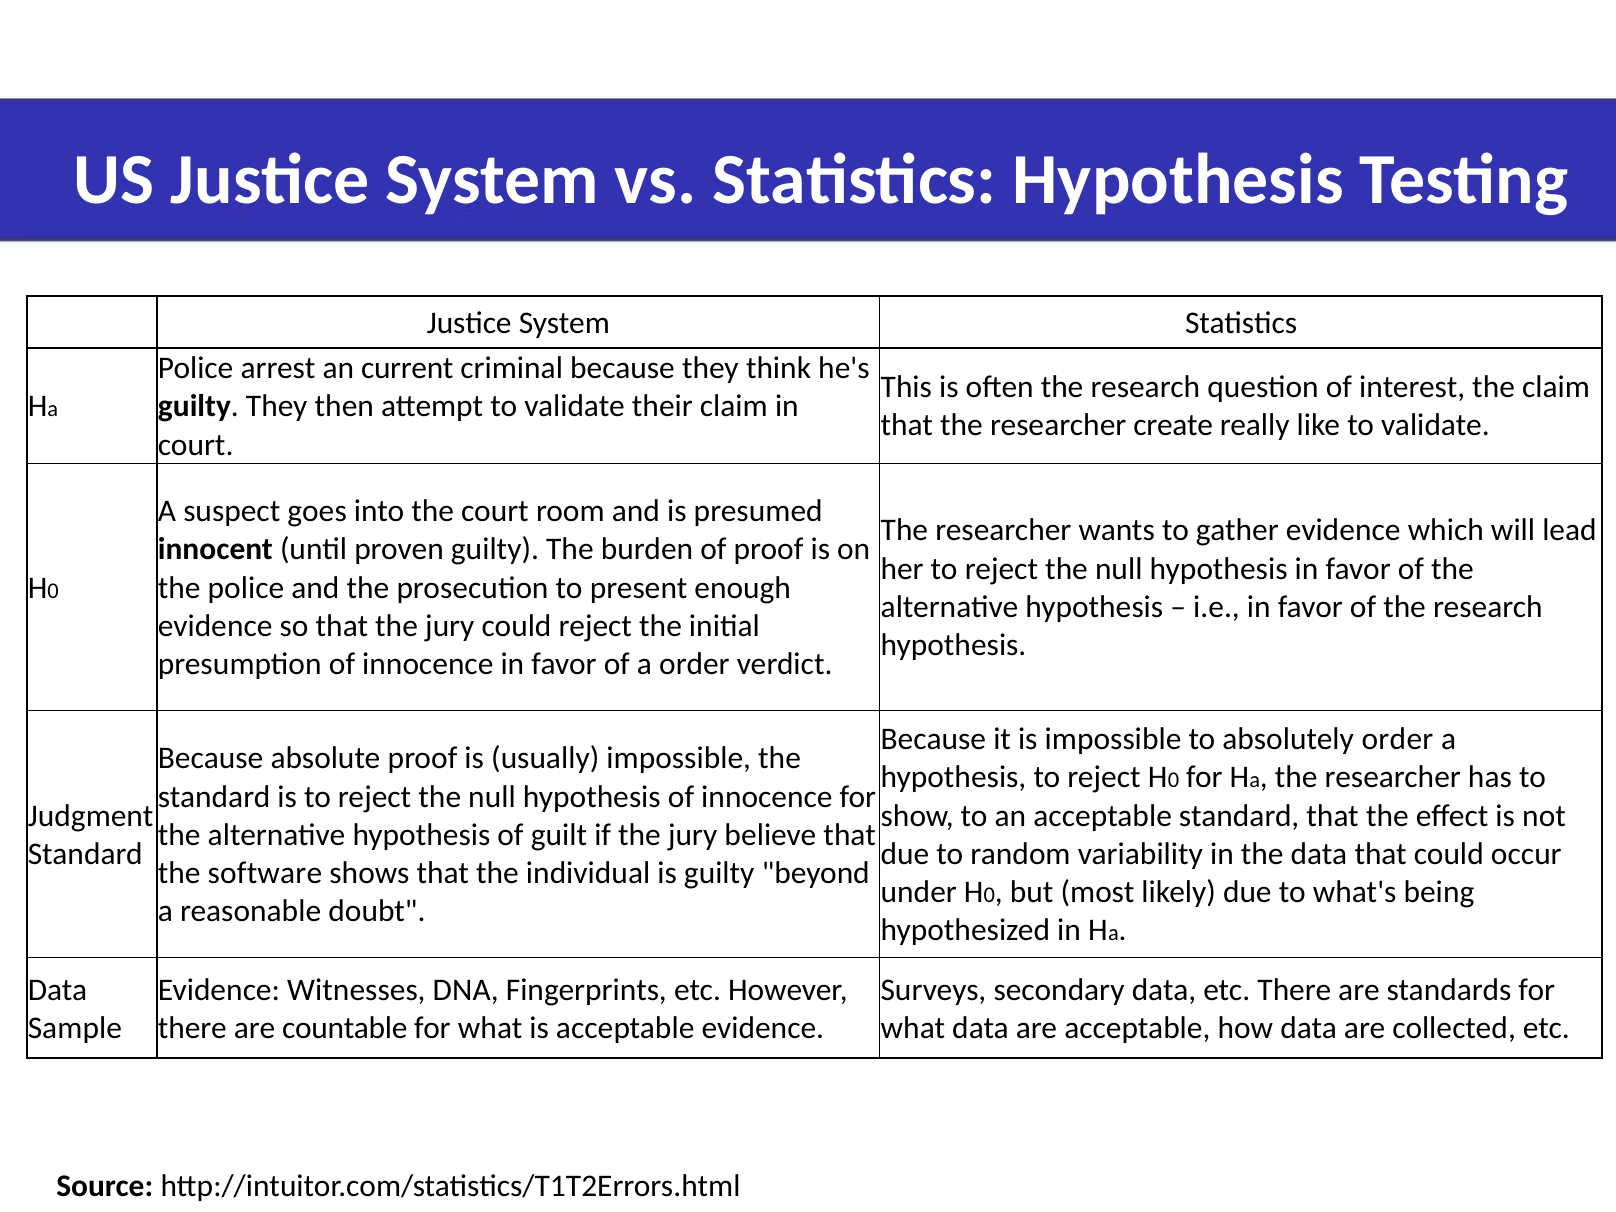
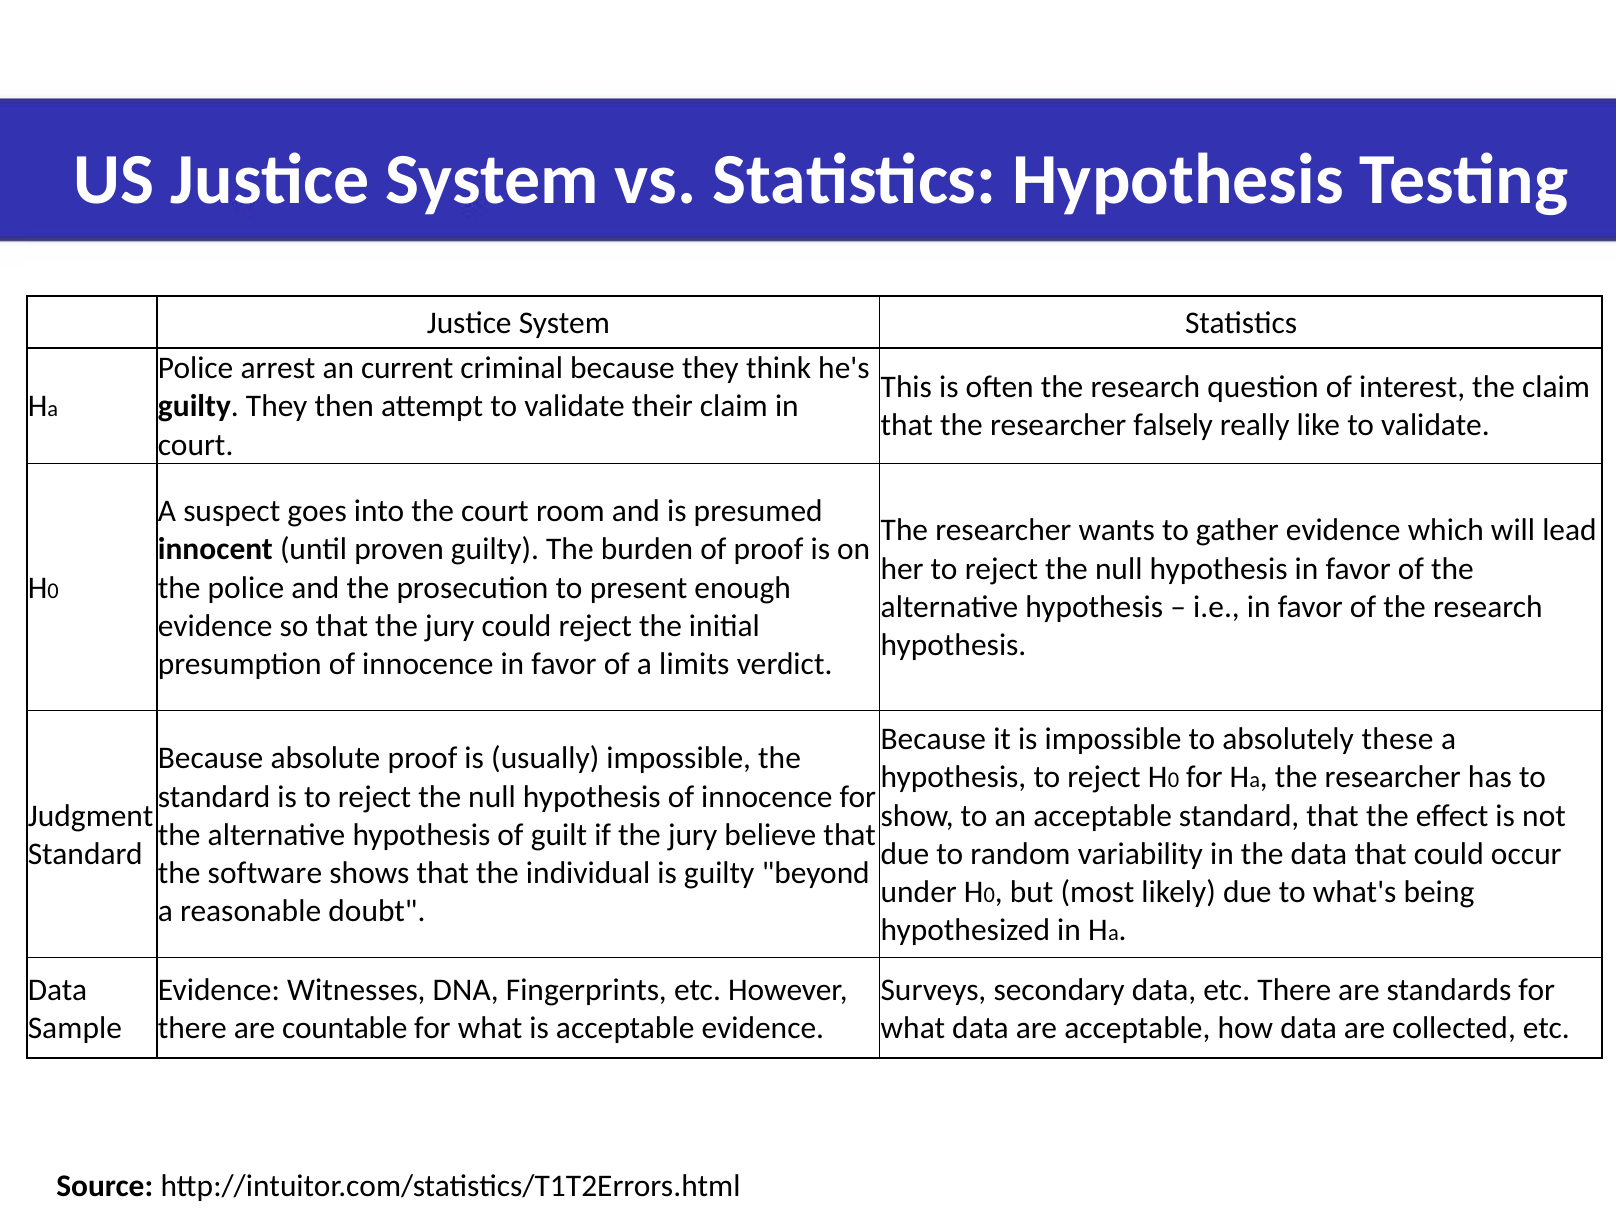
create: create -> falsely
a order: order -> limits
absolutely order: order -> these
